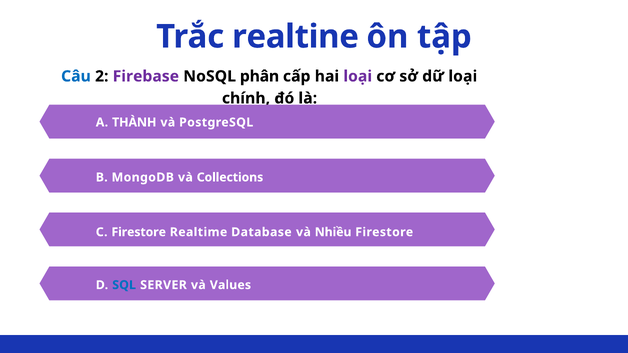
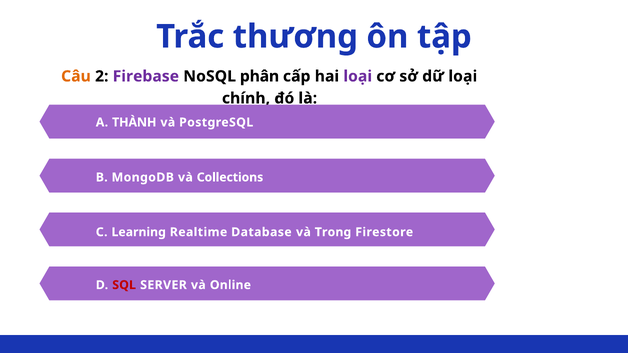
realtine: realtine -> thương
Câu colour: blue -> orange
C Firestore: Firestore -> Learning
Nhiều: Nhiều -> Trong
SQL colour: blue -> red
Values: Values -> Online
